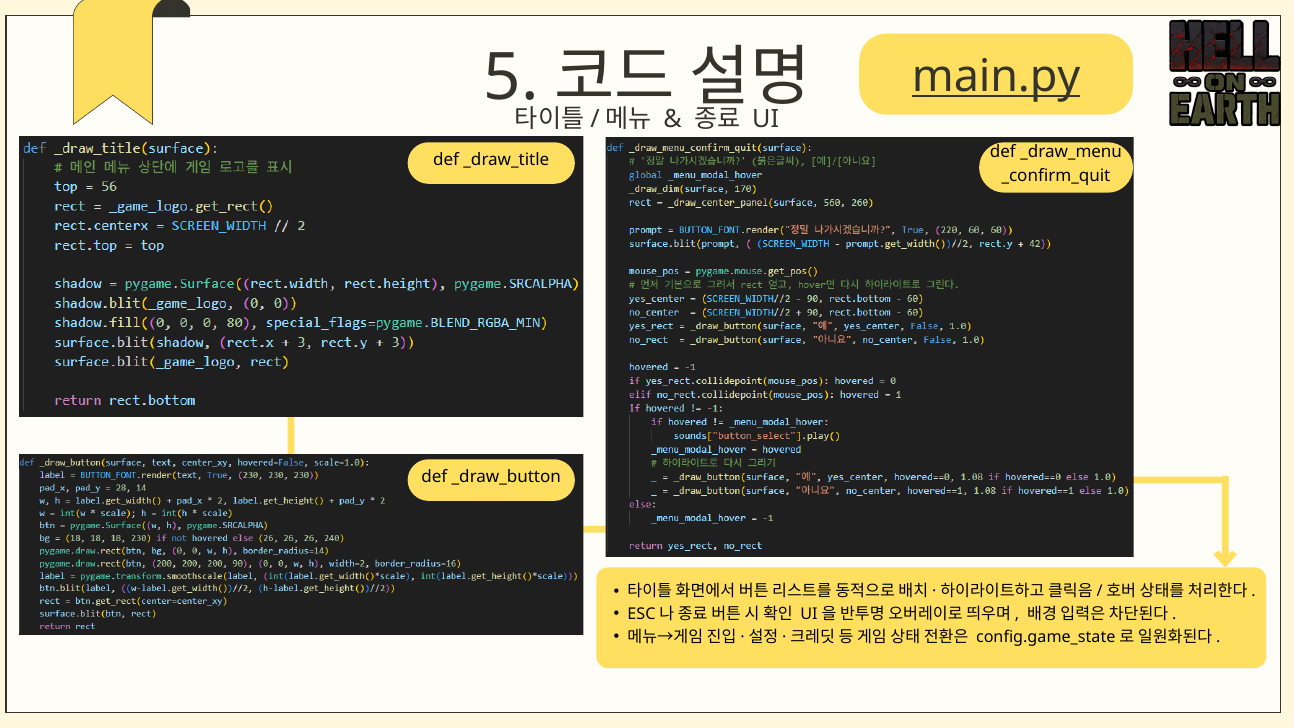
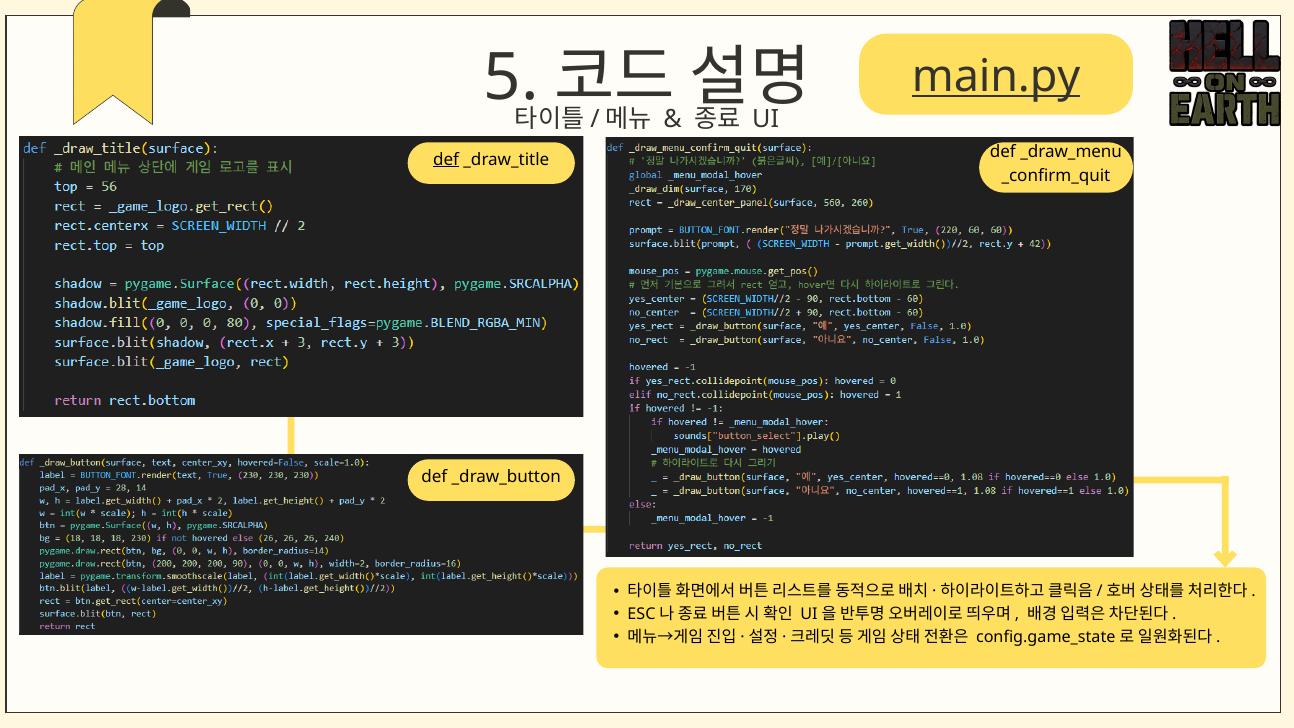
def at (446, 160) underline: none -> present
